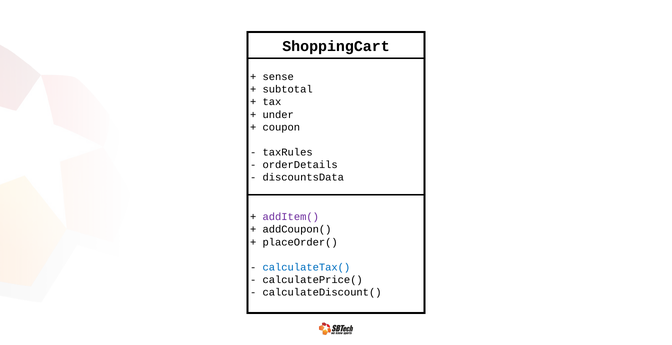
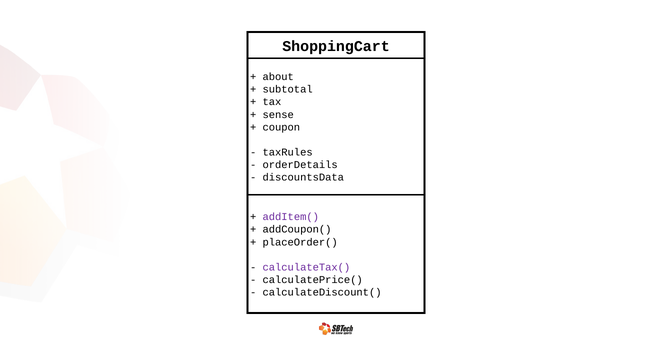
sense: sense -> about
under: under -> sense
calculateTax( colour: blue -> purple
